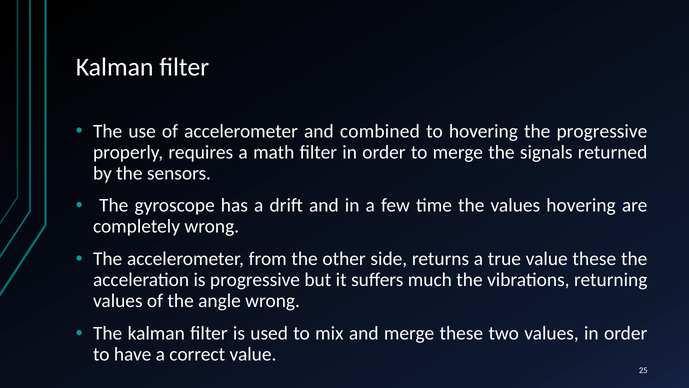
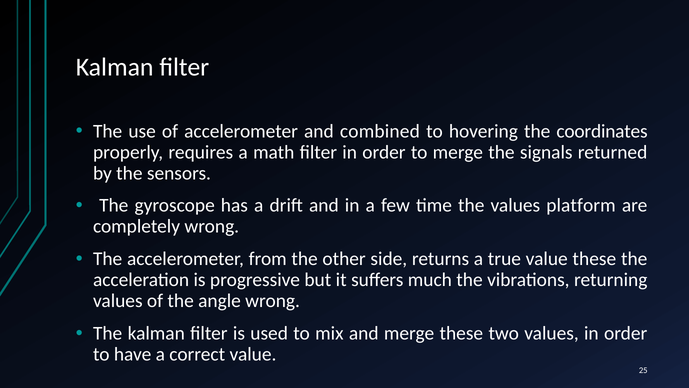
the progressive: progressive -> coordinates
values hovering: hovering -> platform
